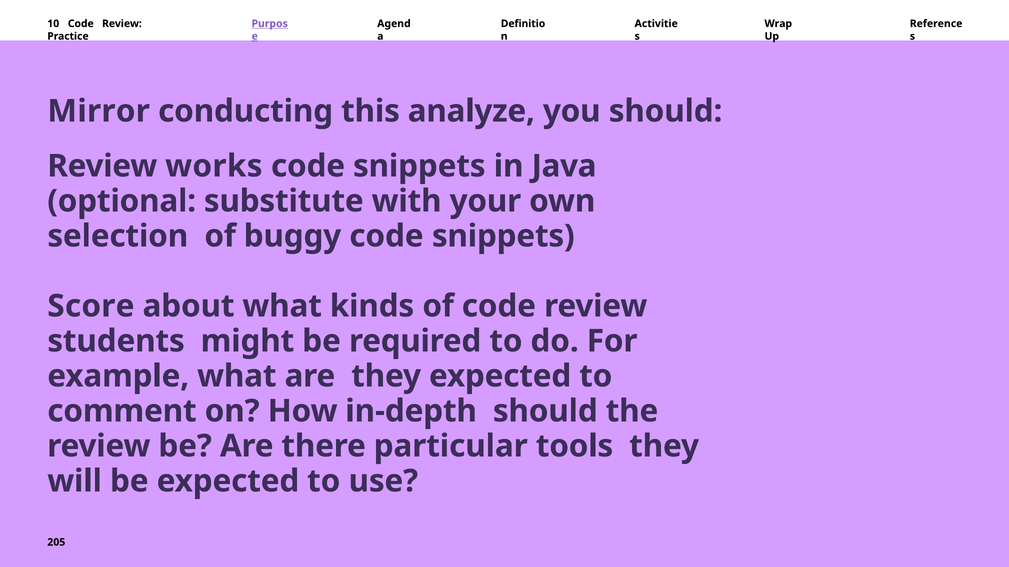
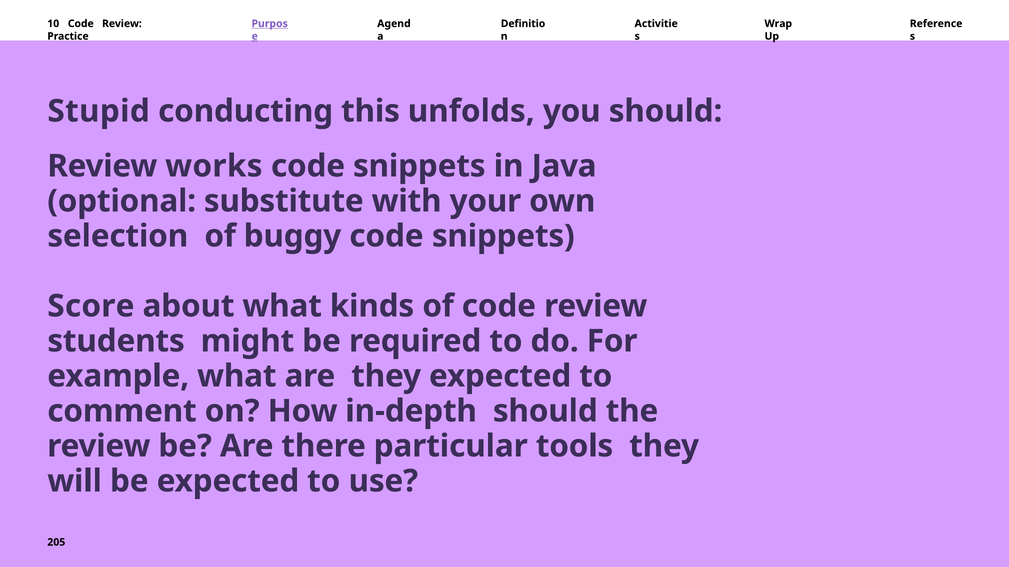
Mirror: Mirror -> Stupid
analyze: analyze -> unfolds
